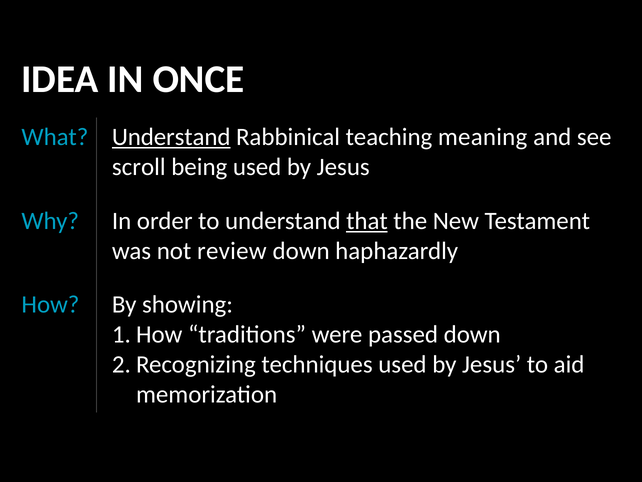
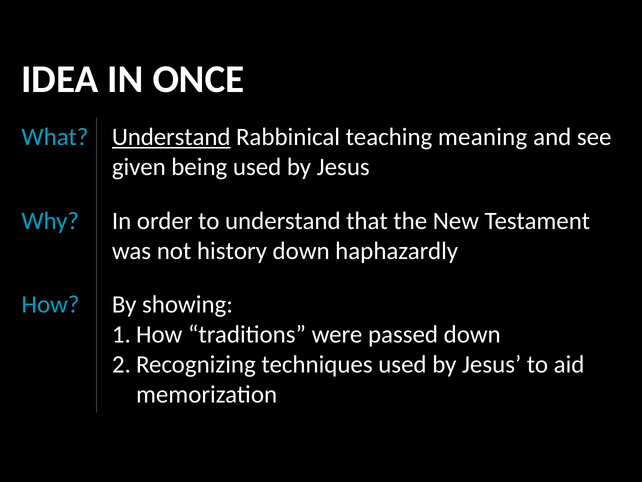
scroll: scroll -> given
that underline: present -> none
review: review -> history
